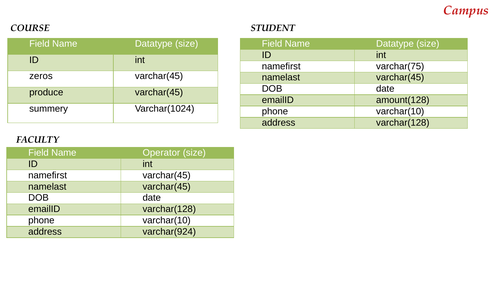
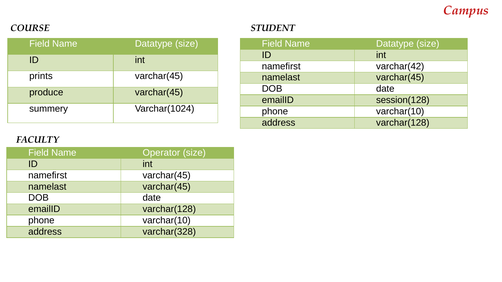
varchar(75: varchar(75 -> varchar(42
zeros: zeros -> prints
amount(128: amount(128 -> session(128
varchar(924: varchar(924 -> varchar(328
